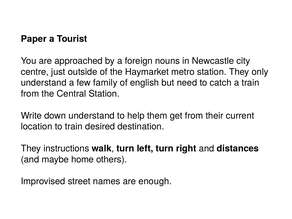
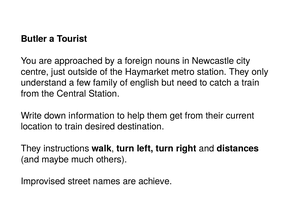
Paper: Paper -> Butler
down understand: understand -> information
home: home -> much
enough: enough -> achieve
